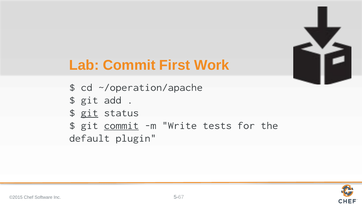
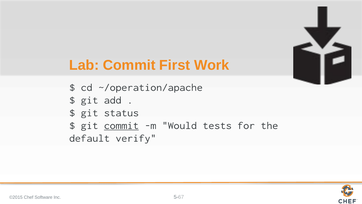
git at (89, 113) underline: present -> none
Write: Write -> Would
plugin: plugin -> verify
